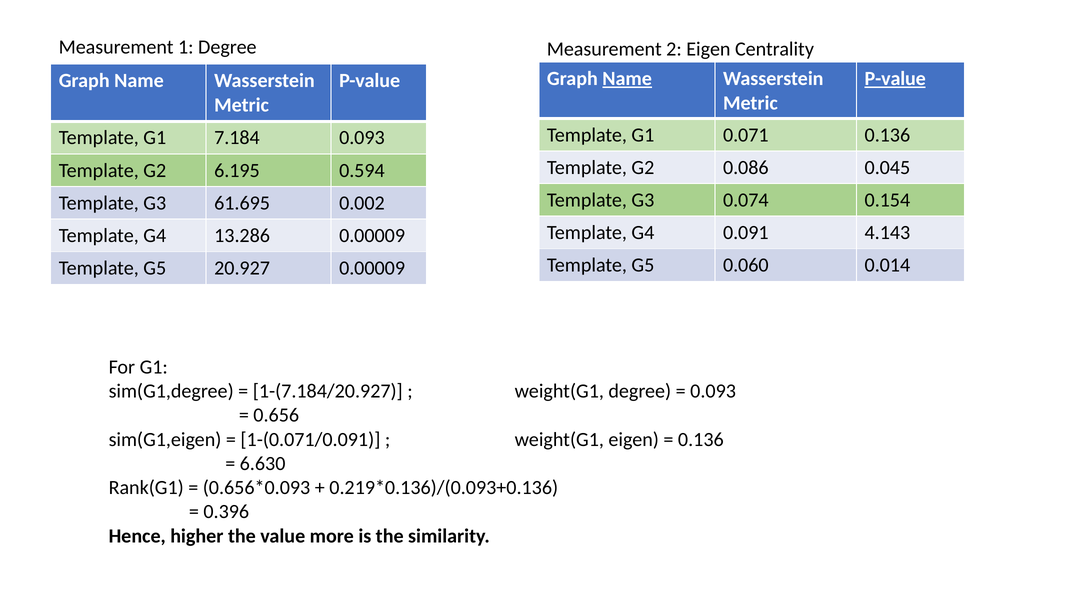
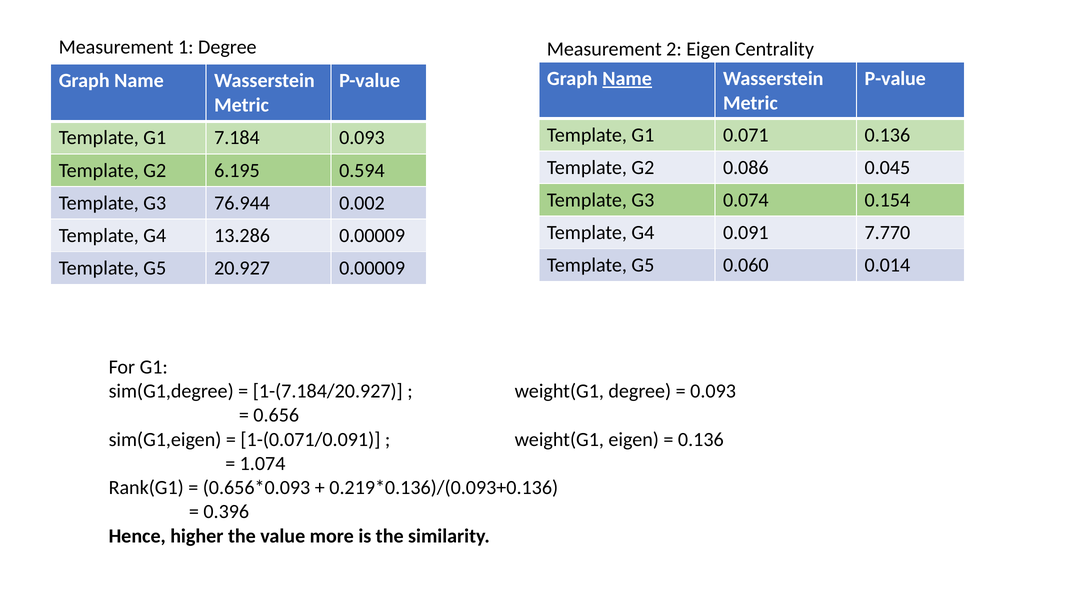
P-value at (895, 79) underline: present -> none
61.695: 61.695 -> 76.944
4.143: 4.143 -> 7.770
6.630: 6.630 -> 1.074
